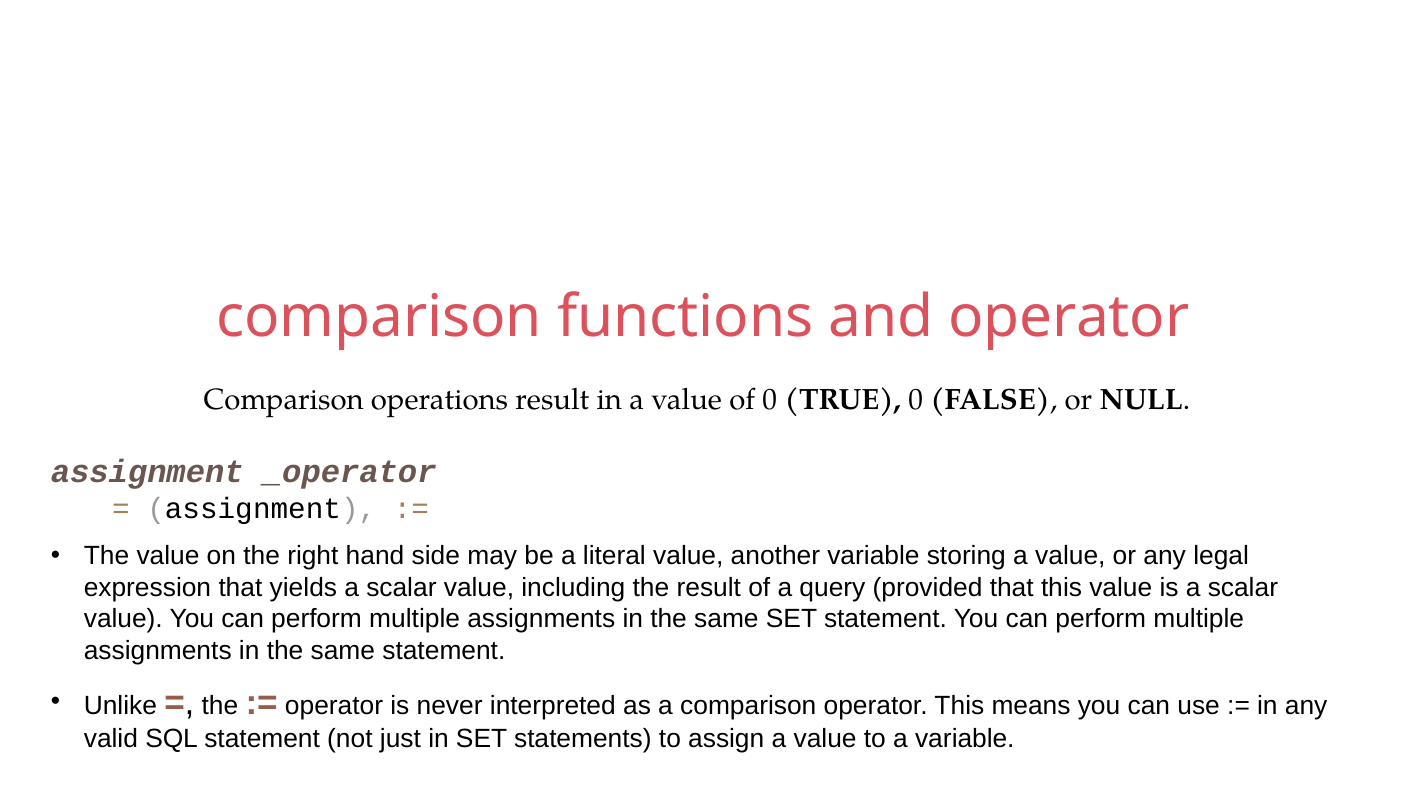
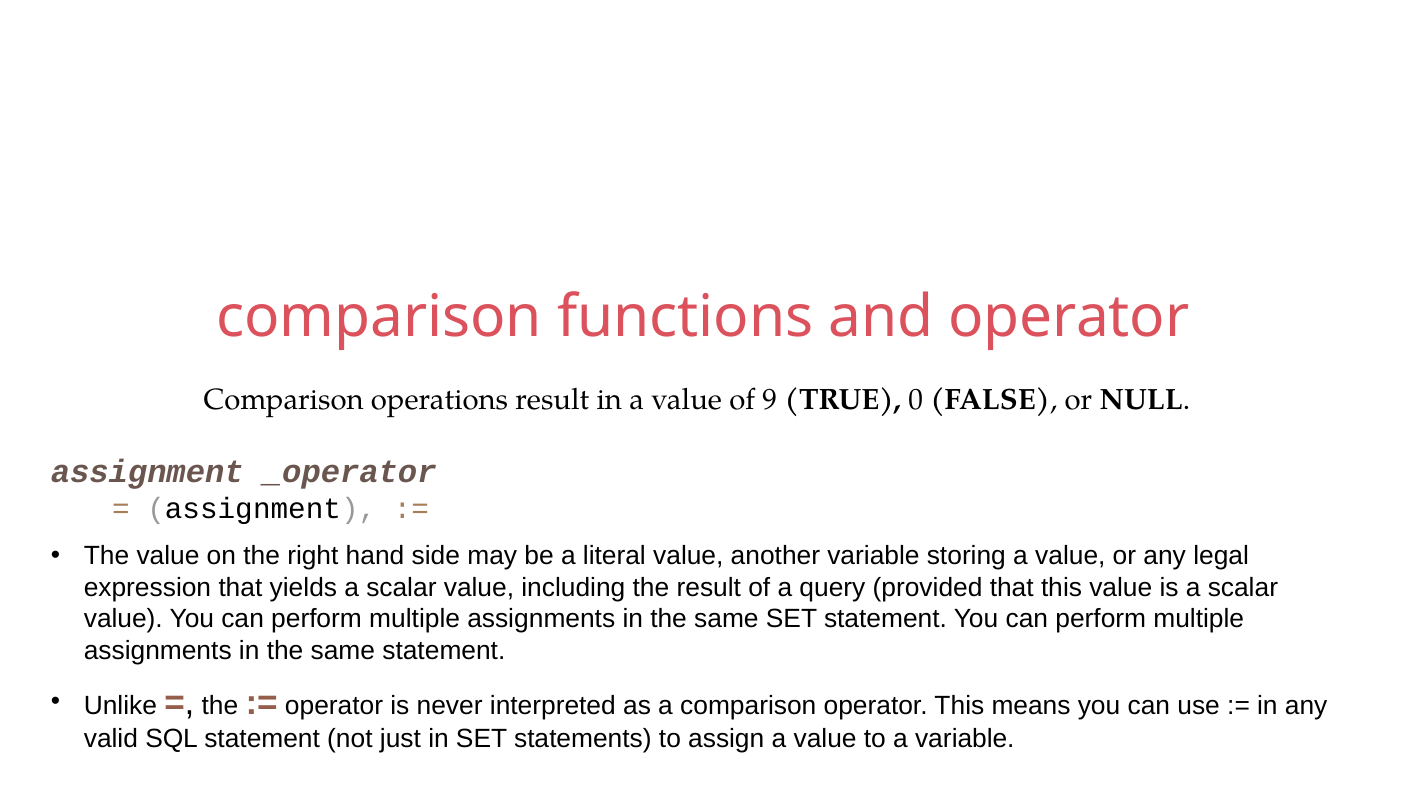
of 0: 0 -> 9
